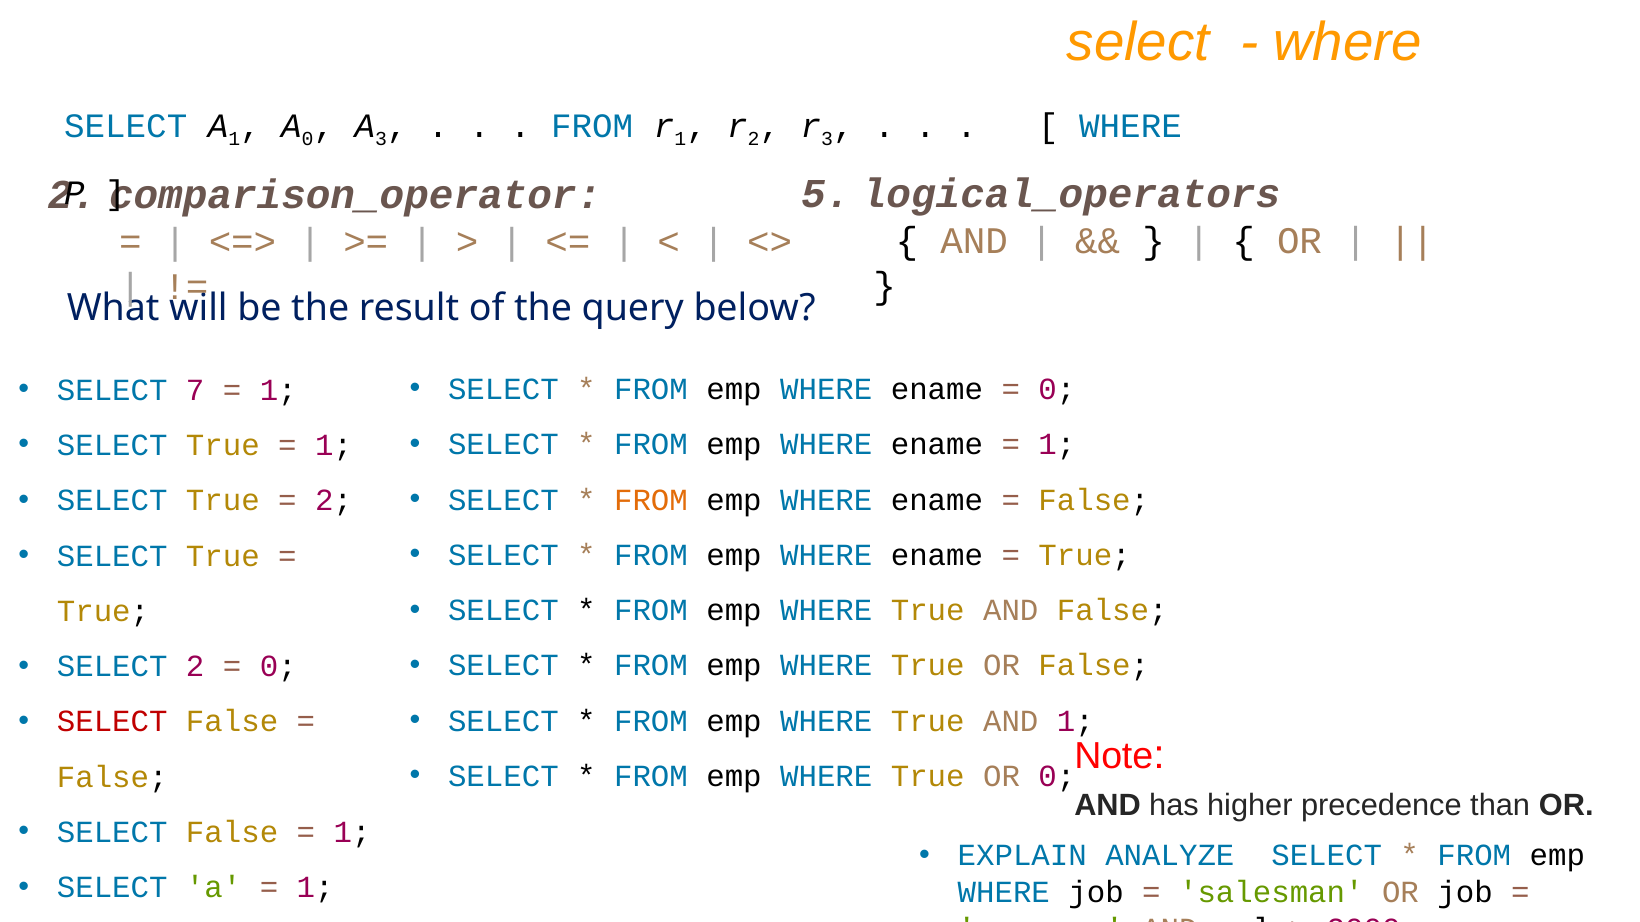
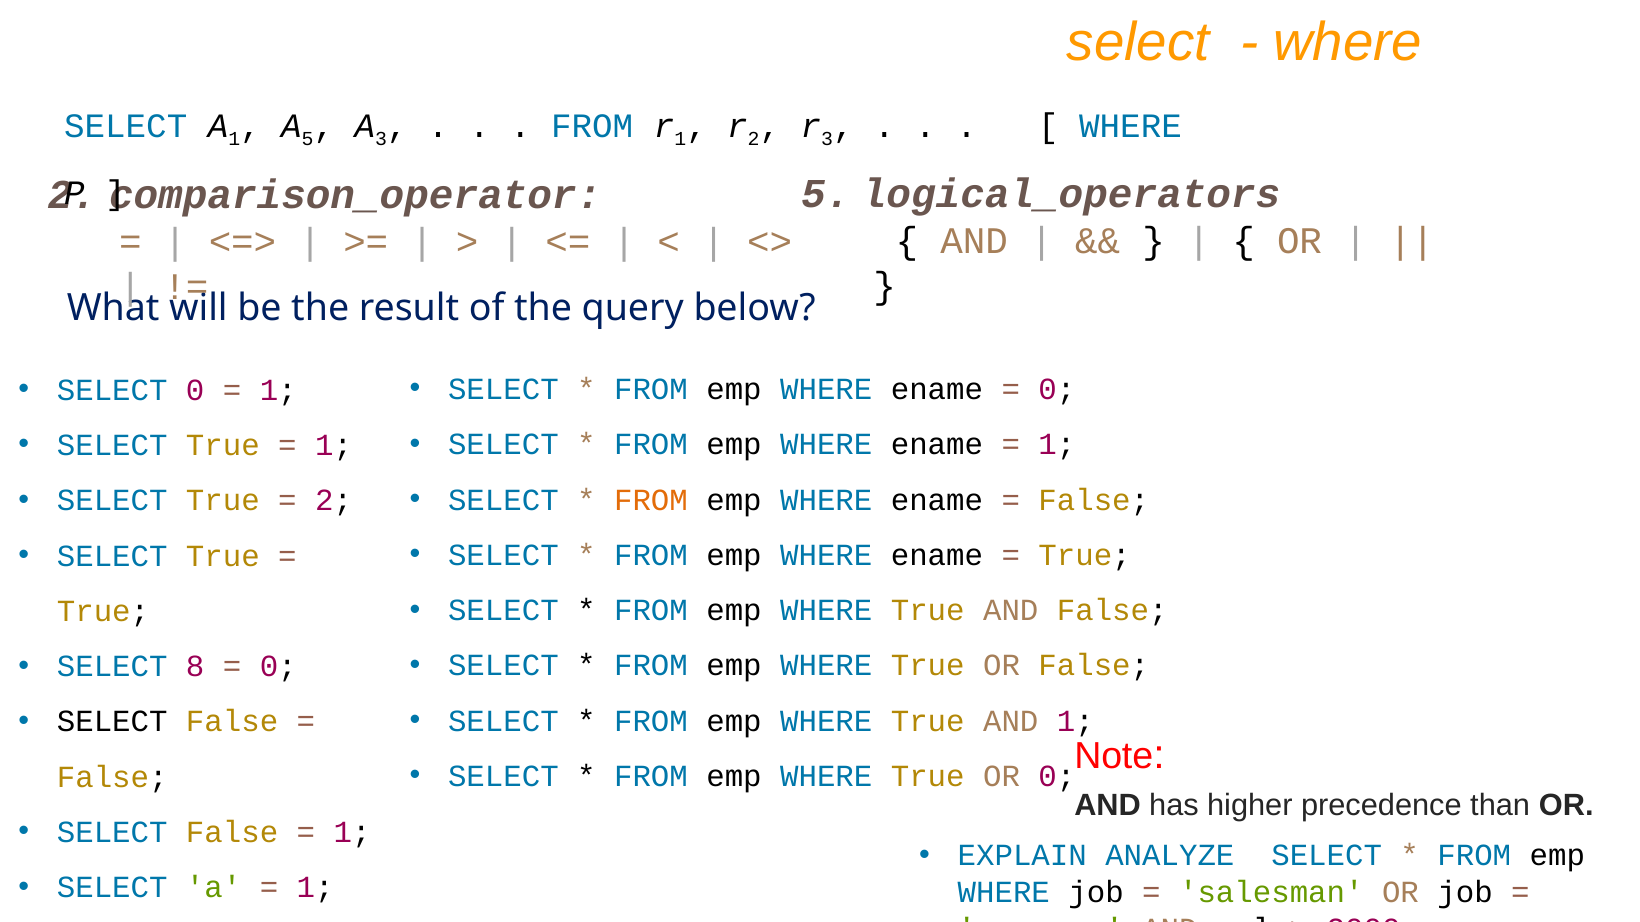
A 0: 0 -> 5
SELECT 7: 7 -> 0
SELECT 2: 2 -> 8
SELECT at (112, 722) colour: red -> black
